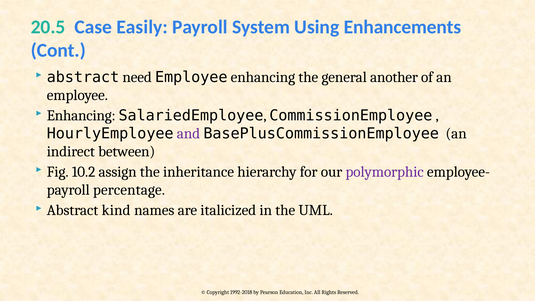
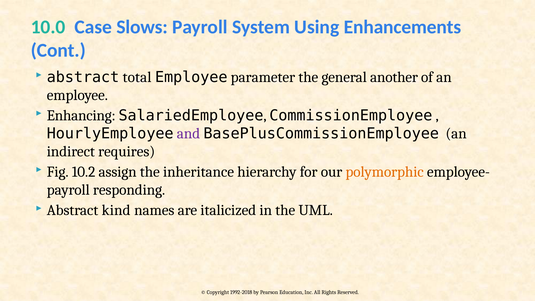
20.5: 20.5 -> 10.0
Easily: Easily -> Slows
need: need -> total
Employee enhancing: enhancing -> parameter
between: between -> requires
polymorphic colour: purple -> orange
percentage: percentage -> responding
